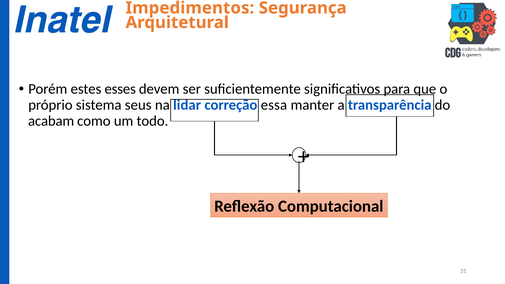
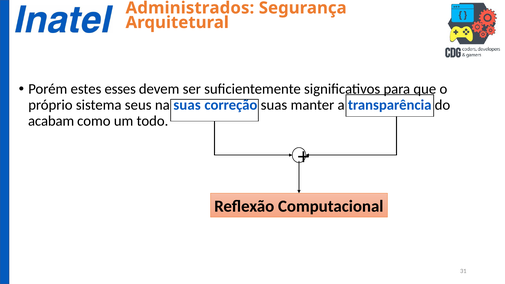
Impedimentos: Impedimentos -> Administrados
na lidar: lidar -> suas
correção essa: essa -> suas
